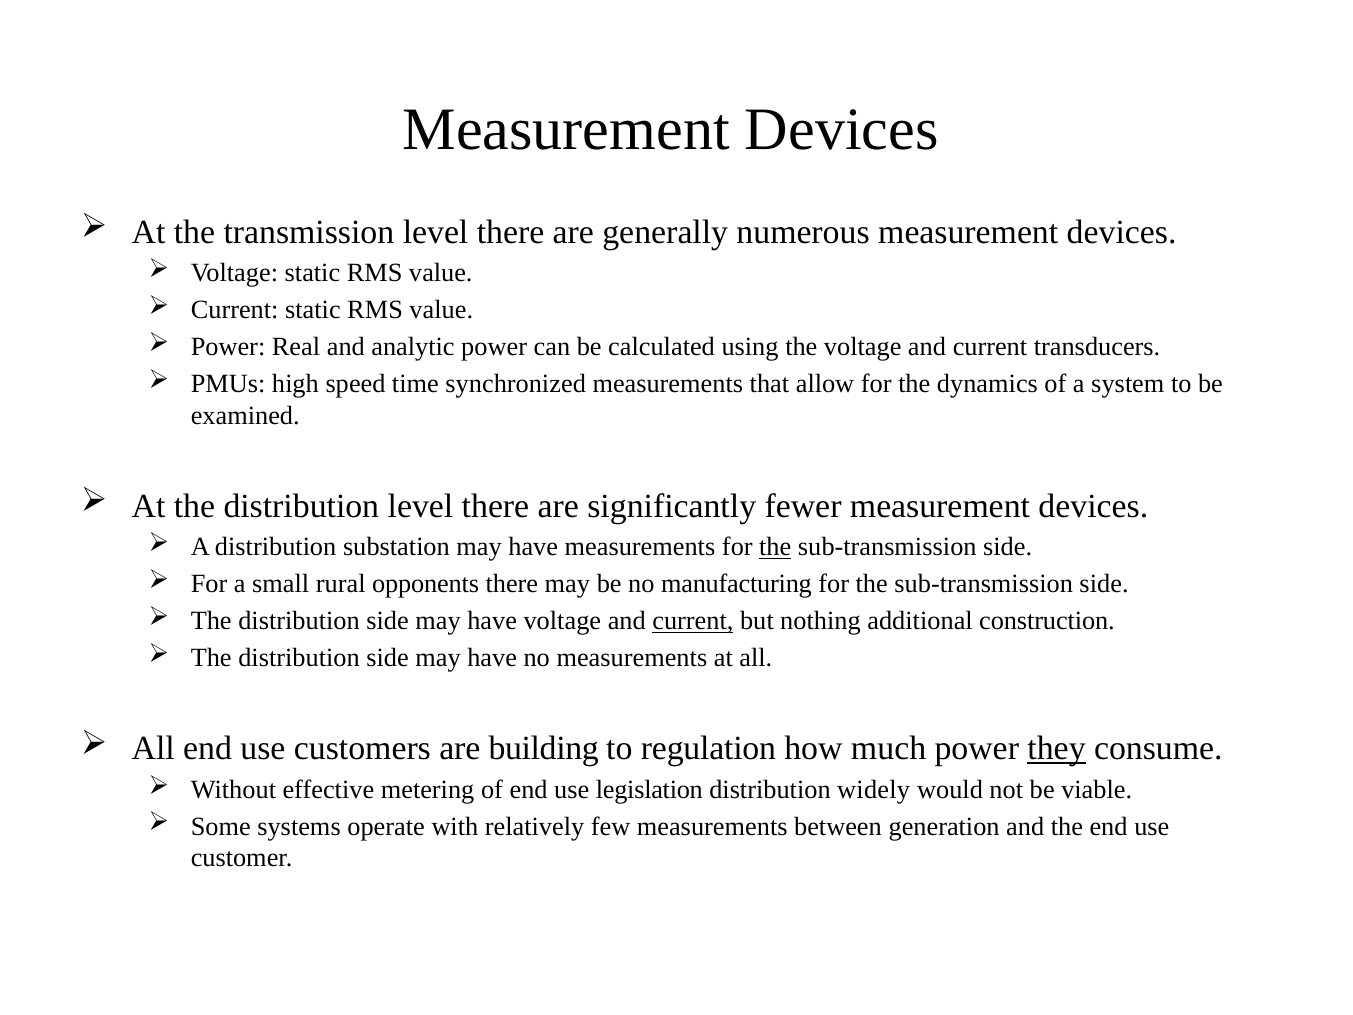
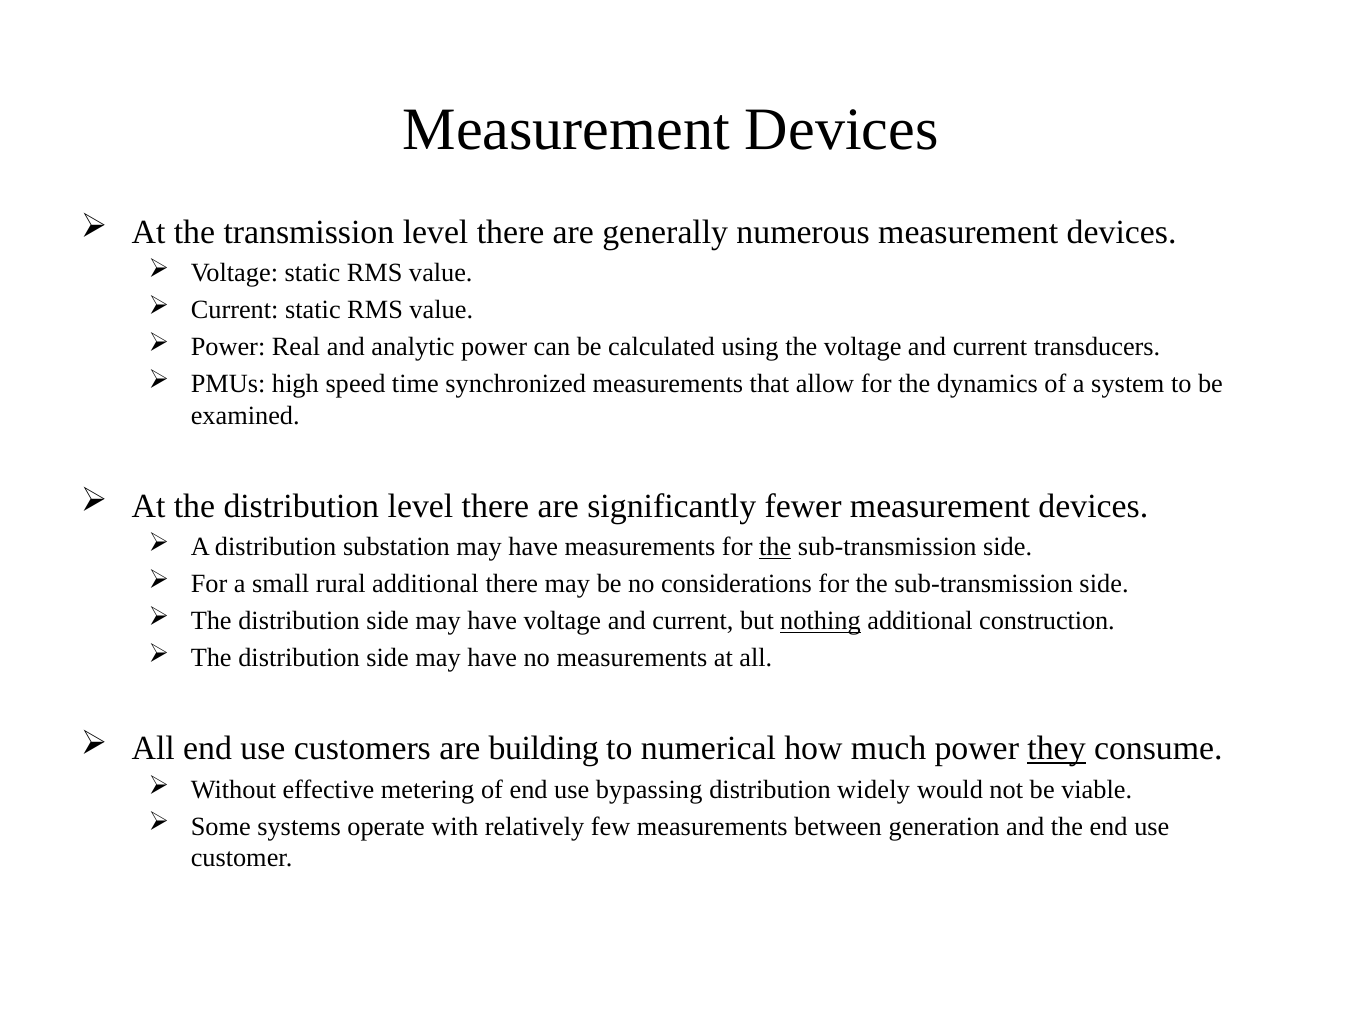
rural opponents: opponents -> additional
manufacturing: manufacturing -> considerations
current at (693, 621) underline: present -> none
nothing underline: none -> present
regulation: regulation -> numerical
legislation: legislation -> bypassing
